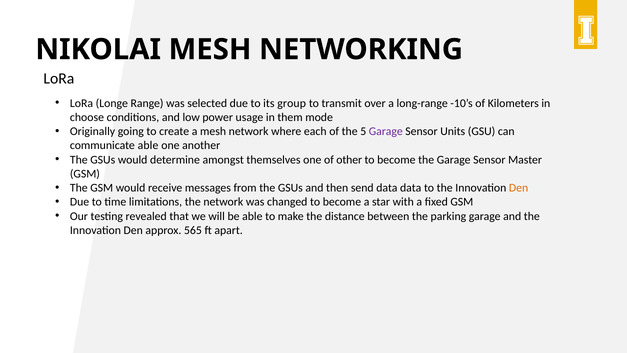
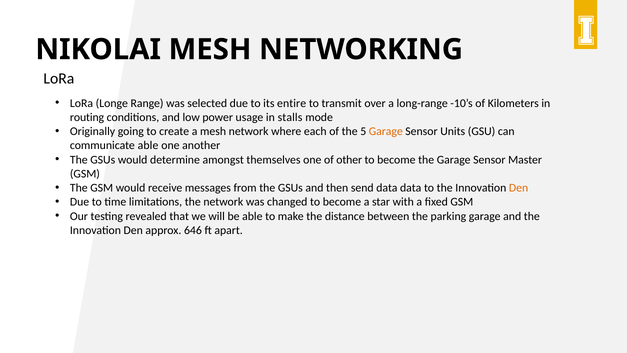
group: group -> entire
choose: choose -> routing
them: them -> stalls
Garage at (386, 131) colour: purple -> orange
565: 565 -> 646
